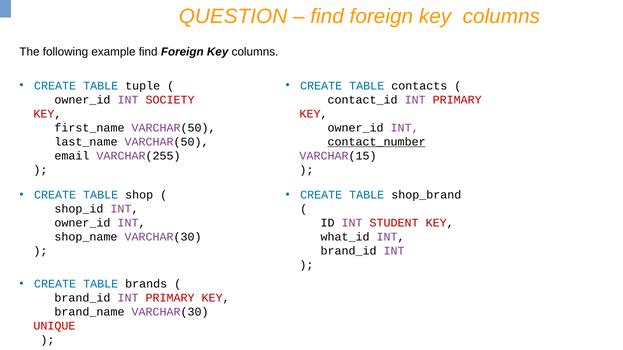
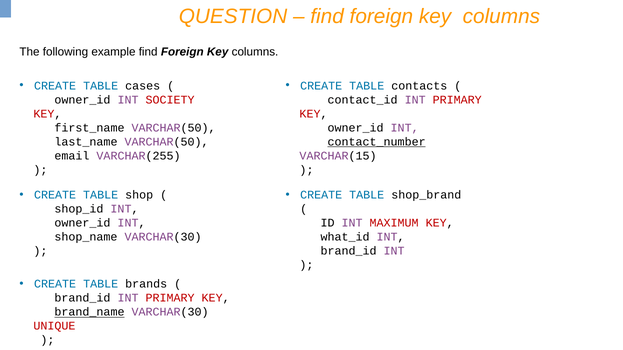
tuple: tuple -> cases
STUDENT: STUDENT -> MAXIMUM
brand_name underline: none -> present
